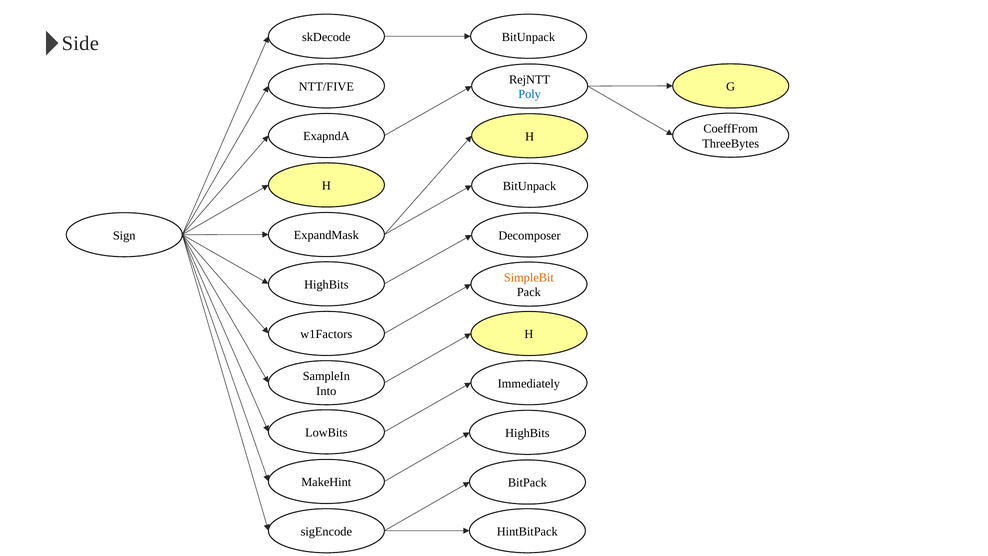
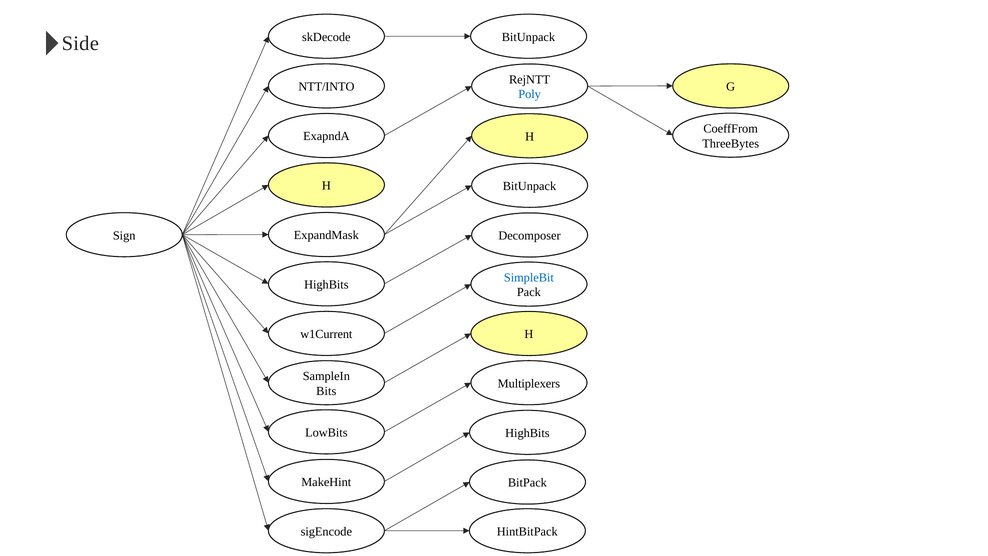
NTT/FIVE: NTT/FIVE -> NTT/INTO
SimpleBit colour: orange -> blue
w1Factors: w1Factors -> w1Current
Immediately: Immediately -> Multiplexers
Into: Into -> Bits
